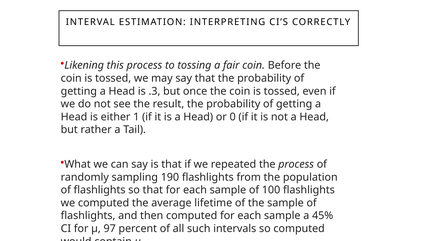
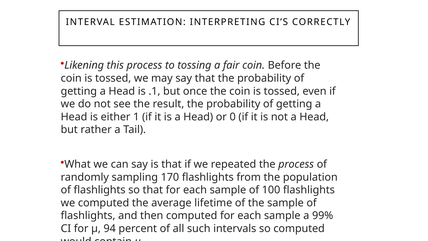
.3: .3 -> .1
190: 190 -> 170
45%: 45% -> 99%
97: 97 -> 94
